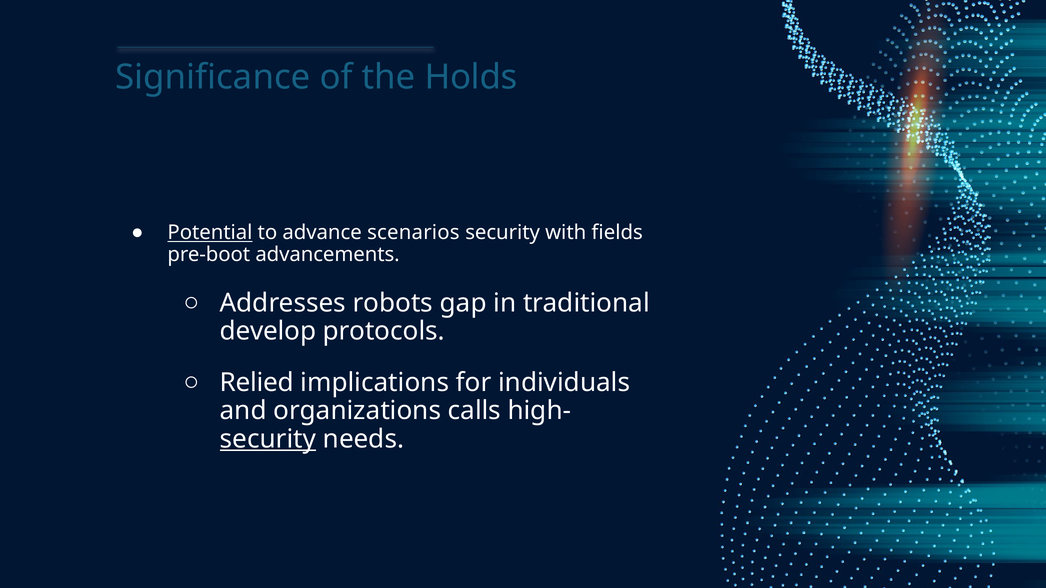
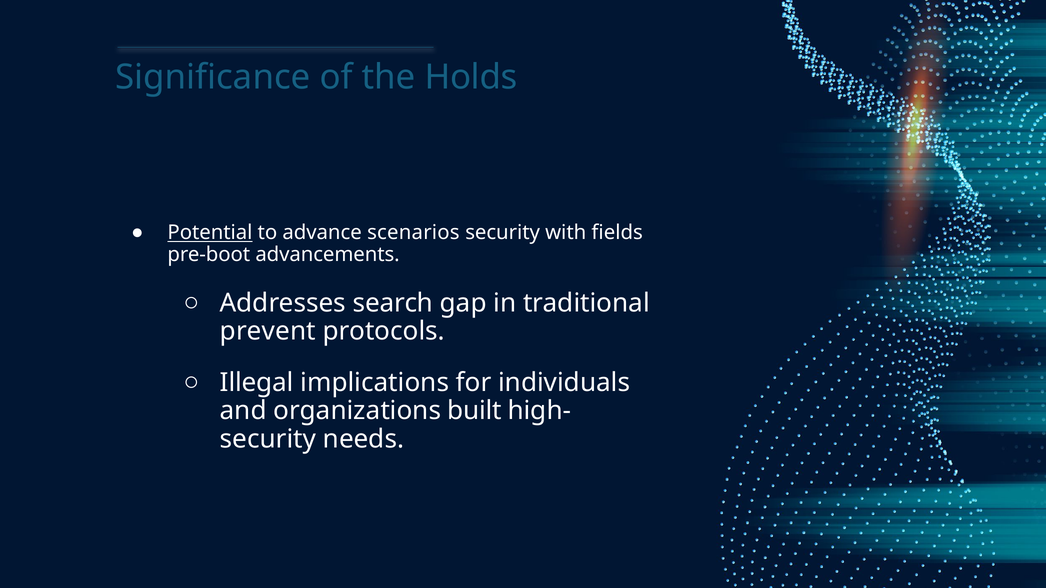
robots: robots -> search
develop: develop -> prevent
Relied: Relied -> Illegal
calls: calls -> built
security at (268, 439) underline: present -> none
